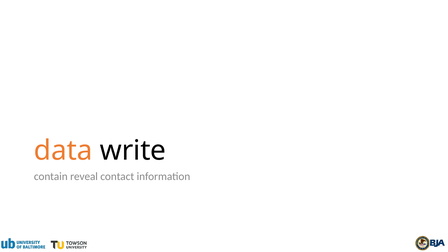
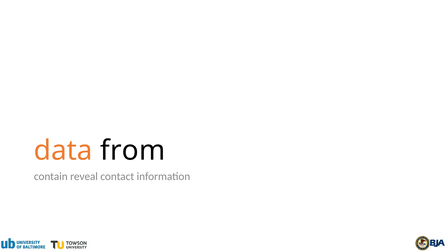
write: write -> from
